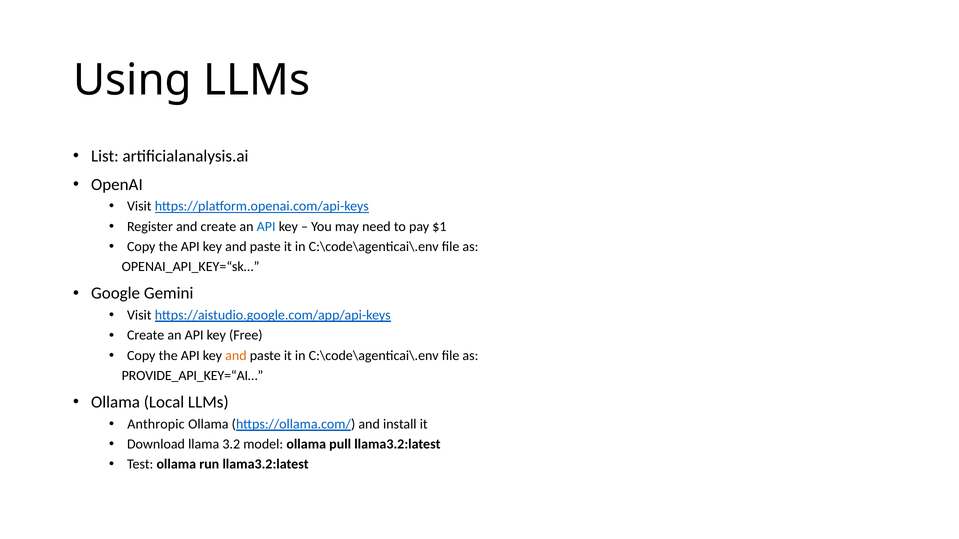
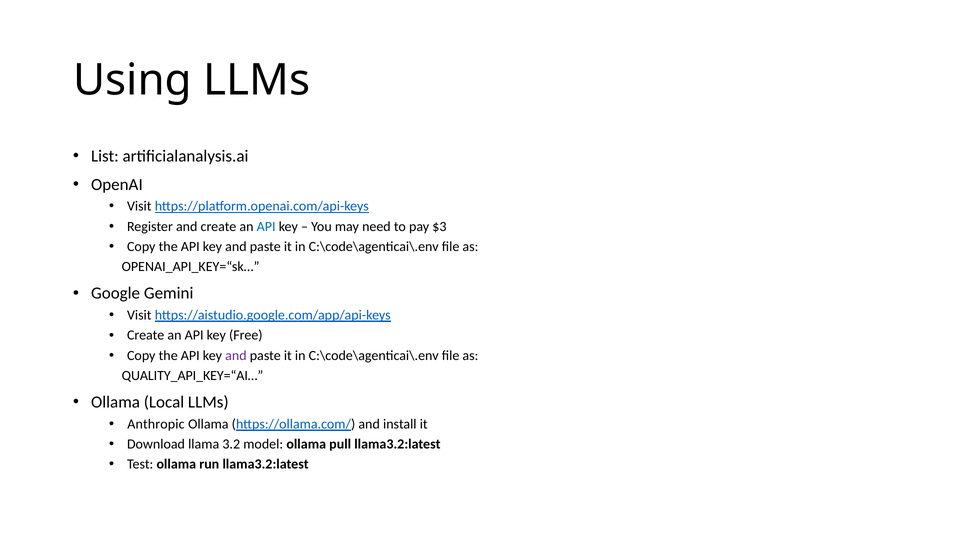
$1: $1 -> $3
and at (236, 356) colour: orange -> purple
PROVIDE_API_KEY=“AI…: PROVIDE_API_KEY=“AI… -> QUALITY_API_KEY=“AI…
